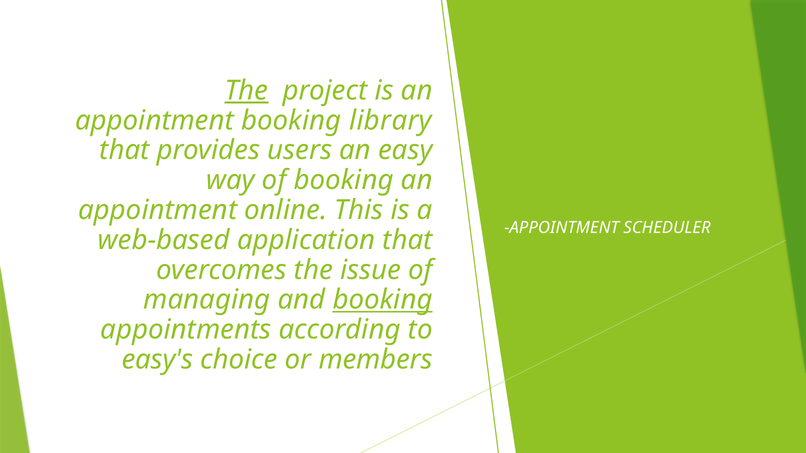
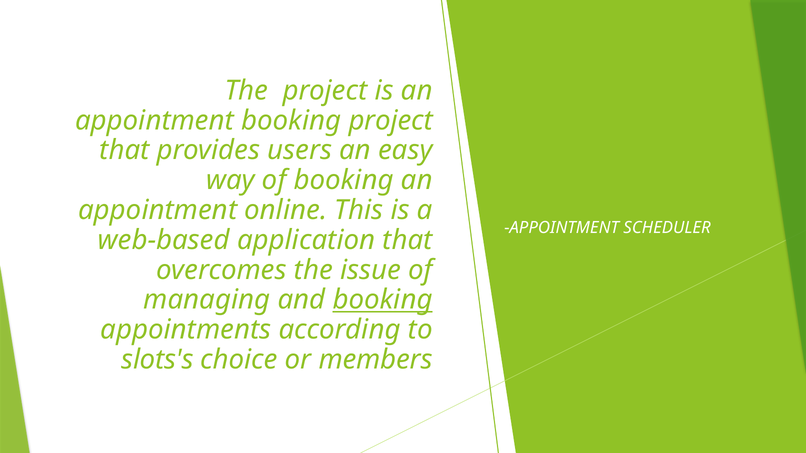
The at (246, 91) underline: present -> none
booking library: library -> project
easy's: easy's -> slots's
